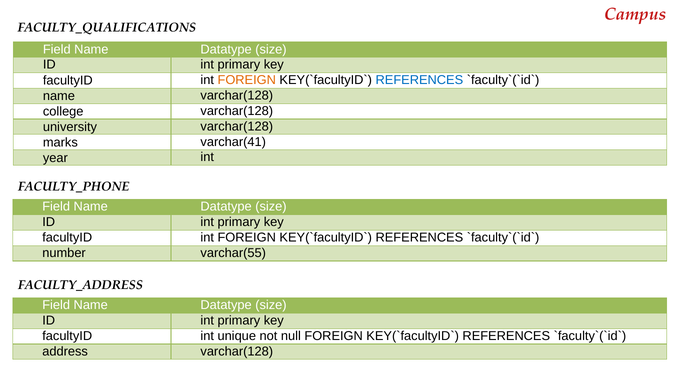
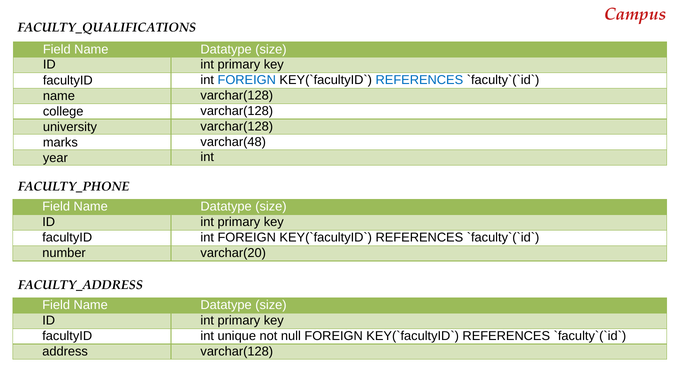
FOREIGN at (247, 80) colour: orange -> blue
varchar(41: varchar(41 -> varchar(48
varchar(55: varchar(55 -> varchar(20
